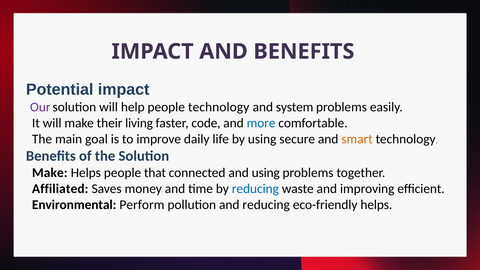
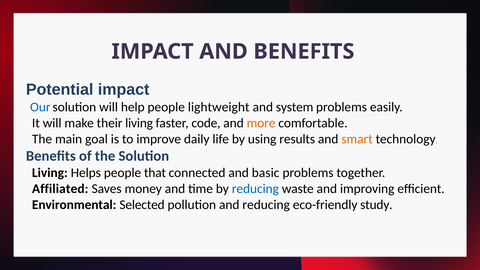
Our colour: purple -> blue
people technology: technology -> lightweight
more colour: blue -> orange
secure: secure -> results
Make at (50, 173): Make -> Living
and using: using -> basic
Perform: Perform -> Selected
eco-friendly helps: helps -> study
